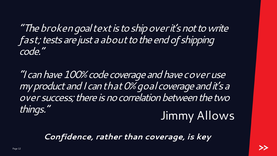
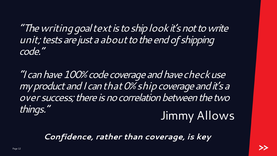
broken: broken -> writing
ship over: over -> look
fast: fast -> unit
cover: cover -> check
0% goal: goal -> ship
